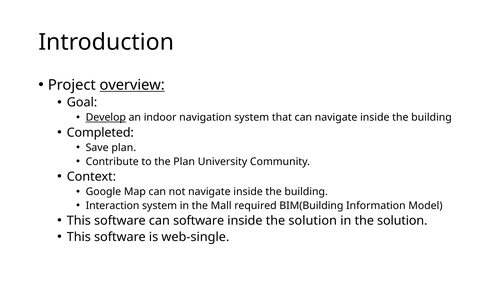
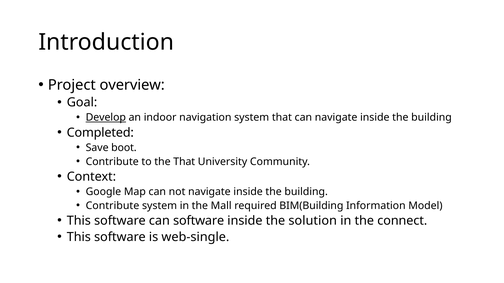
overview underline: present -> none
Save plan: plan -> boot
the Plan: Plan -> That
Interaction at (113, 206): Interaction -> Contribute
in the solution: solution -> connect
